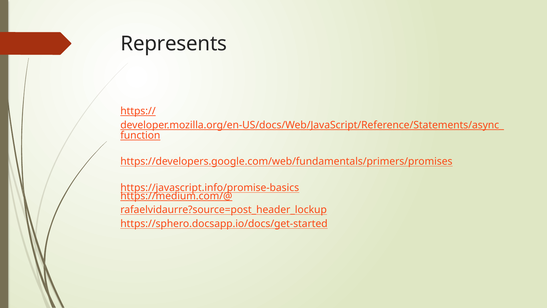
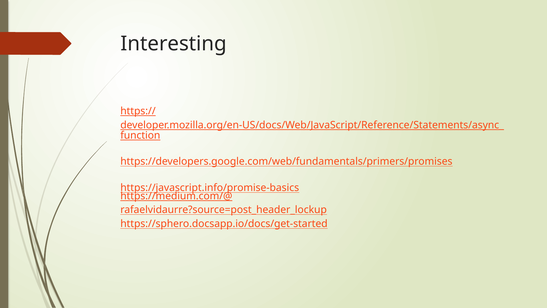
Represents: Represents -> Interesting
